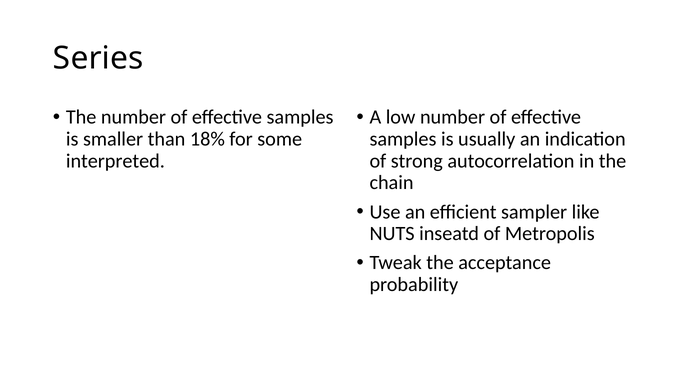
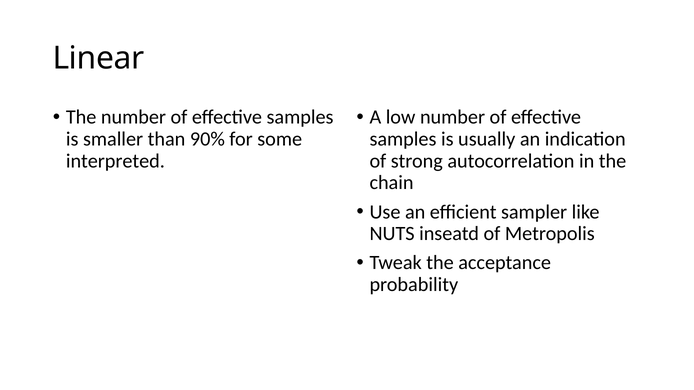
Series: Series -> Linear
18%: 18% -> 90%
